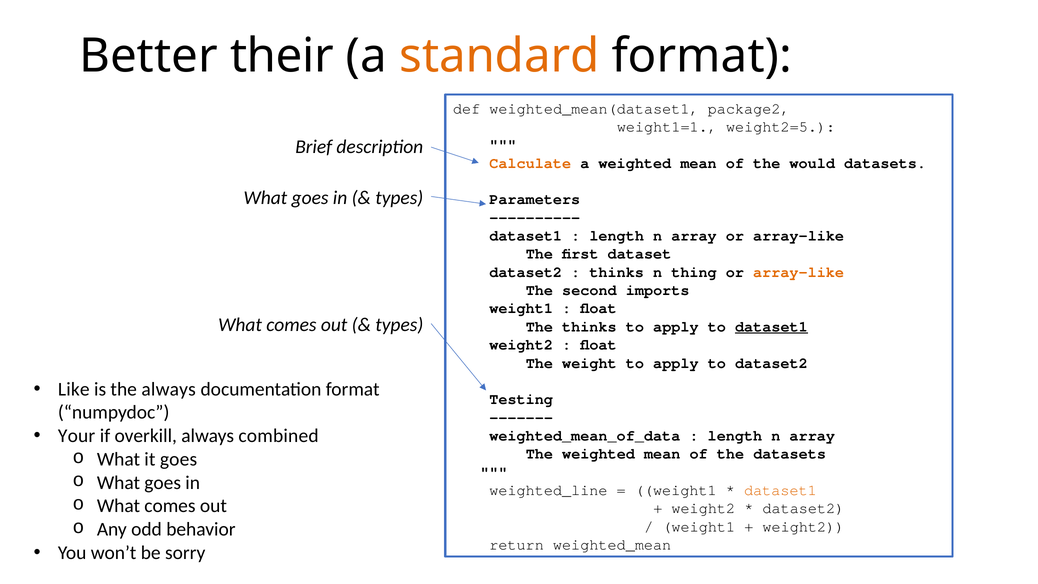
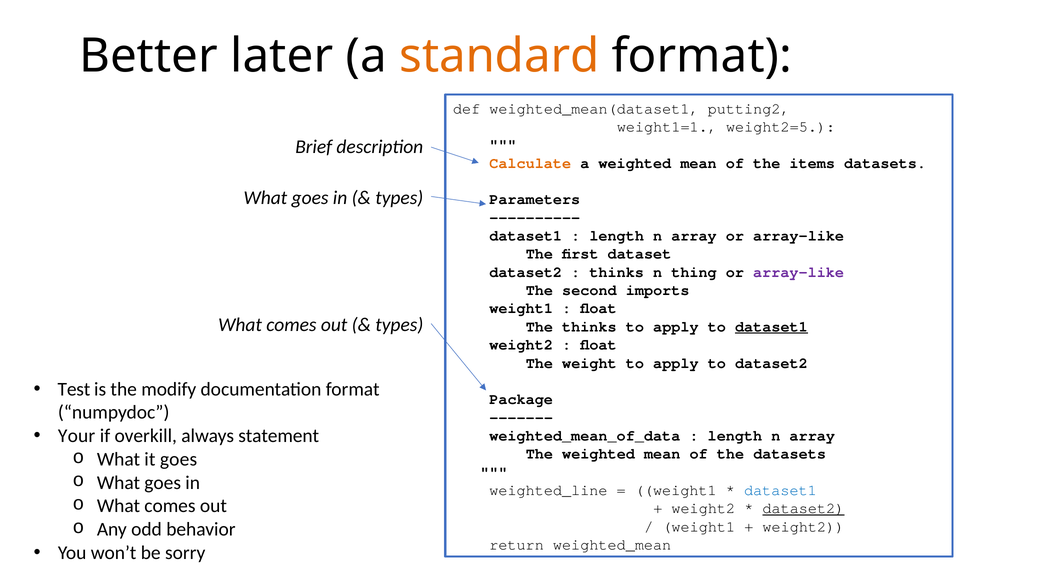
their: their -> later
package2: package2 -> putting2
would: would -> items
array-like at (799, 272) colour: orange -> purple
Like: Like -> Test
the always: always -> modify
Testing: Testing -> Package
combined: combined -> statement
dataset1 at (780, 490) colour: orange -> blue
dataset2 at (803, 508) underline: none -> present
